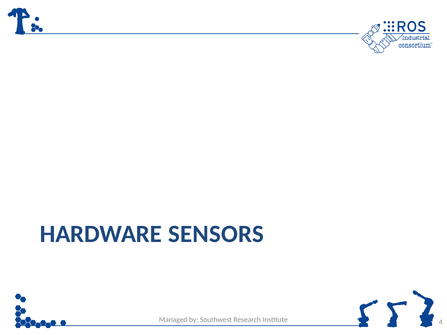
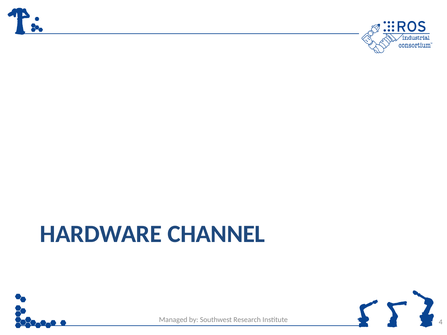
SENSORS: SENSORS -> CHANNEL
